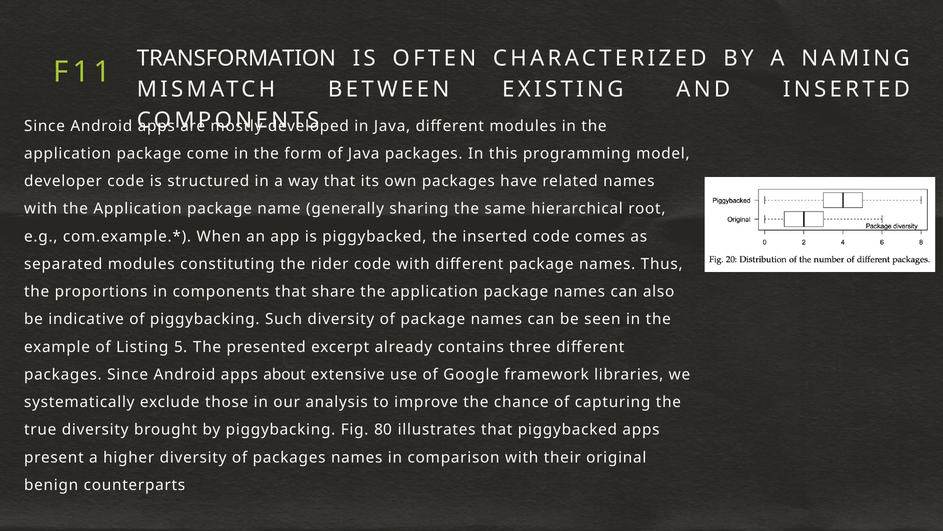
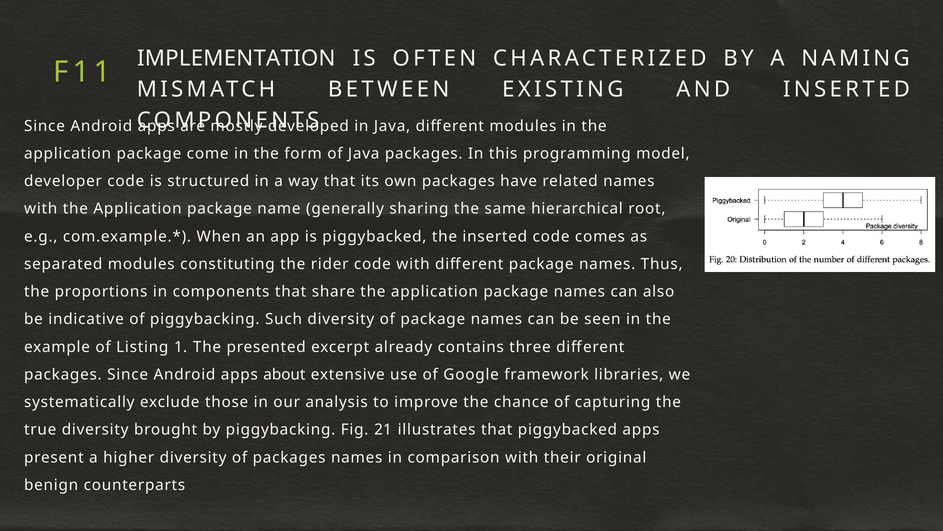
TRANSFORMATION: TRANSFORMATION -> IMPLEMENTATION
5: 5 -> 1
80: 80 -> 21
